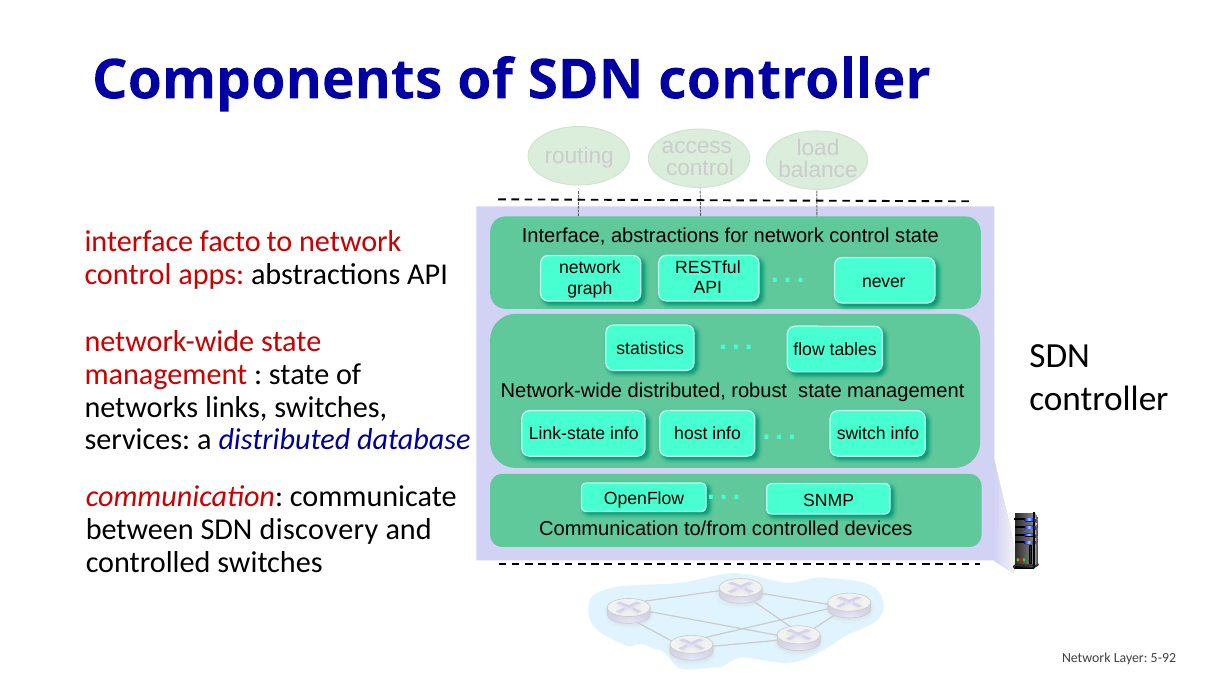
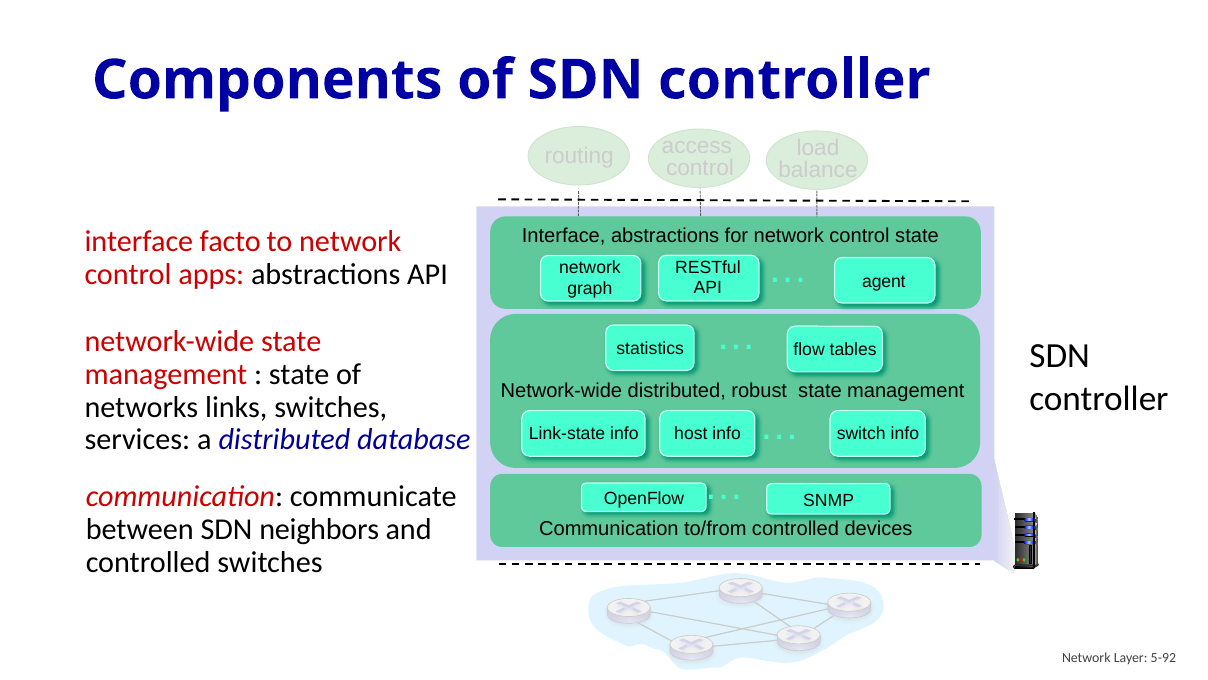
never: never -> agent
discovery: discovery -> neighbors
